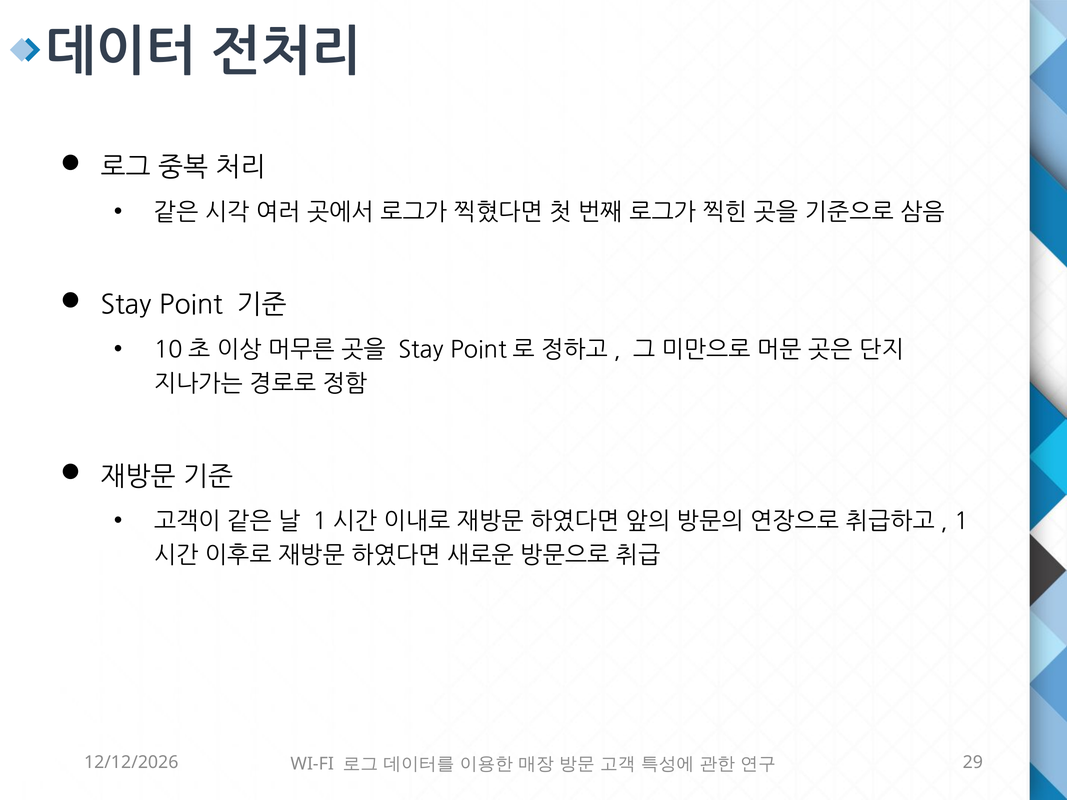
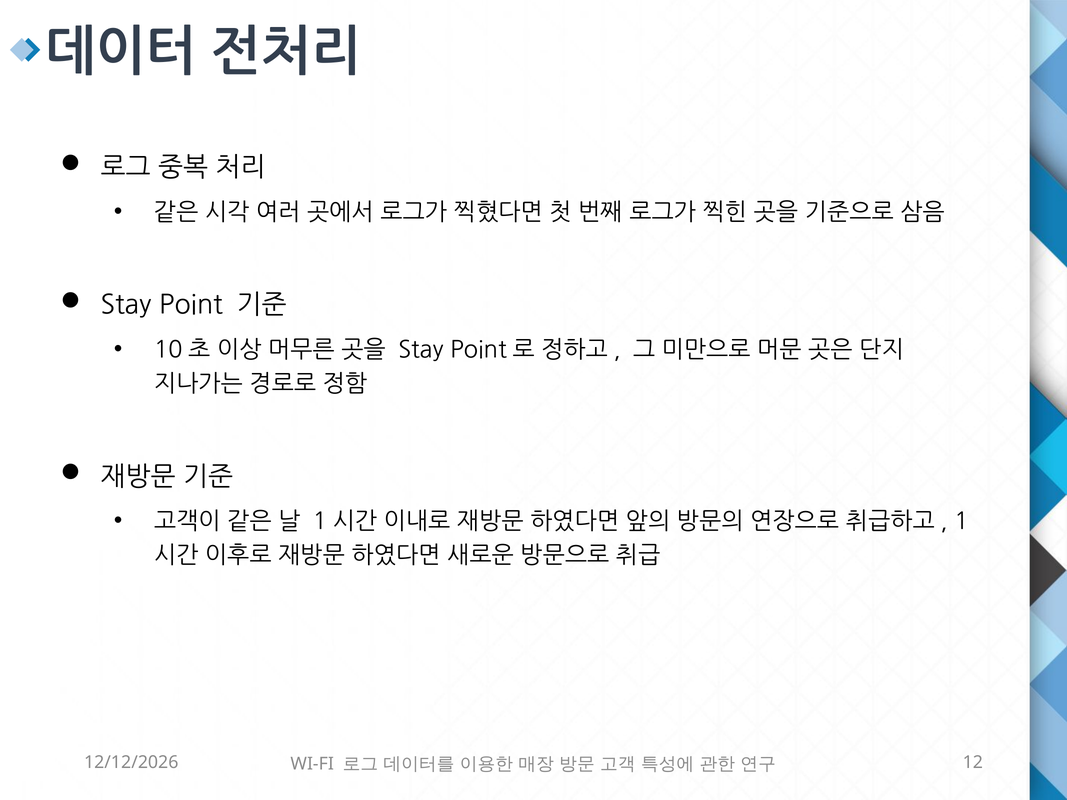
29: 29 -> 12
